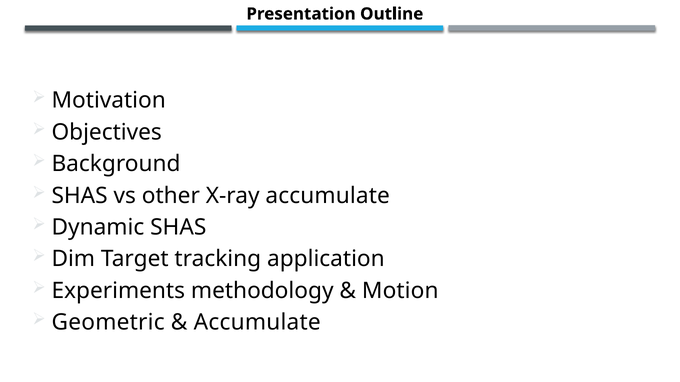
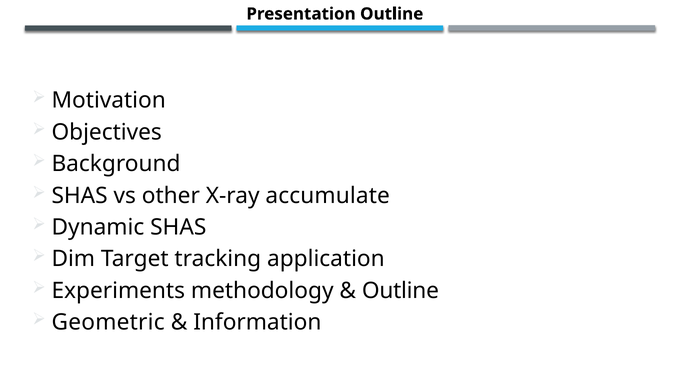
Motion at (400, 291): Motion -> Outline
Accumulate at (257, 323): Accumulate -> Information
